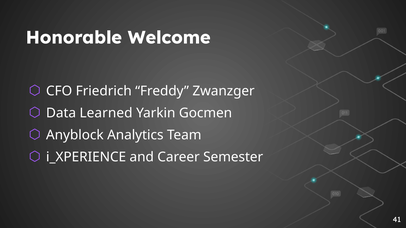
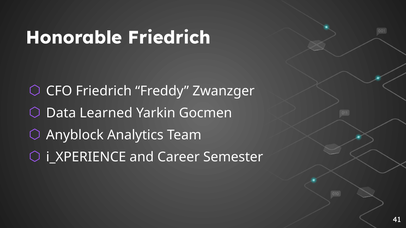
Honorable Welcome: Welcome -> Friedrich
